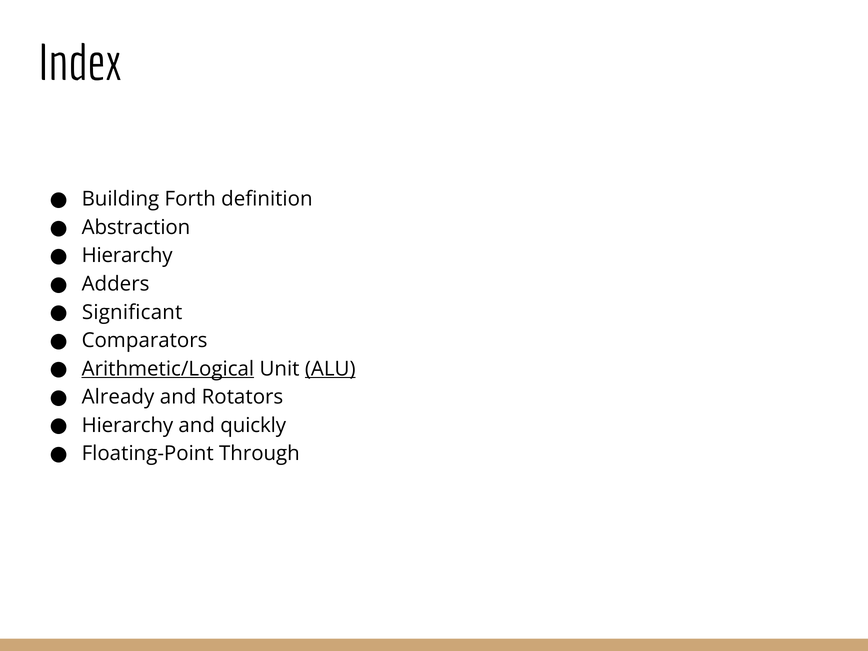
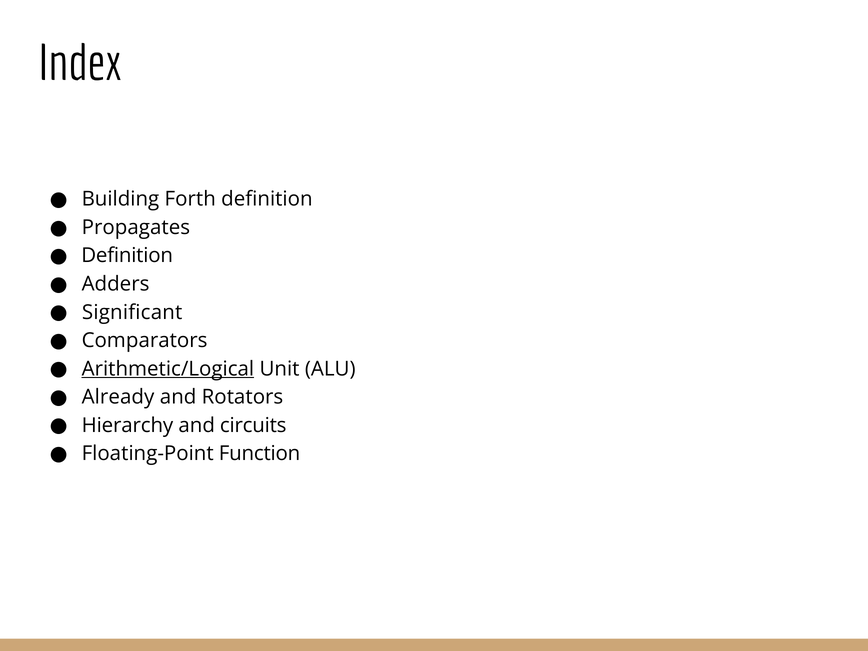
Abstraction: Abstraction -> Propagates
Hierarchy at (127, 256): Hierarchy -> Definition
ALU underline: present -> none
quickly: quickly -> circuits
Through: Through -> Function
